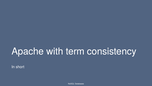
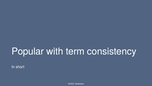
Apache: Apache -> Popular
